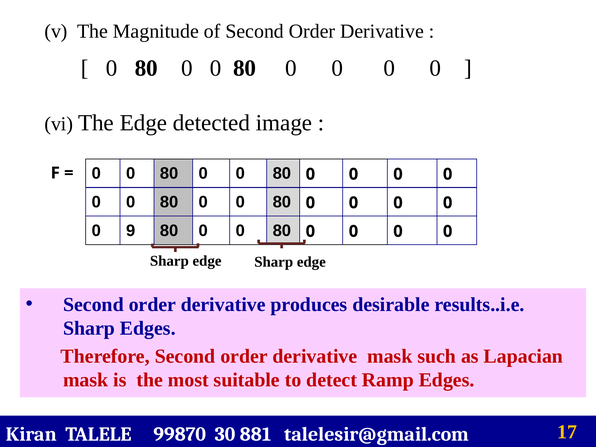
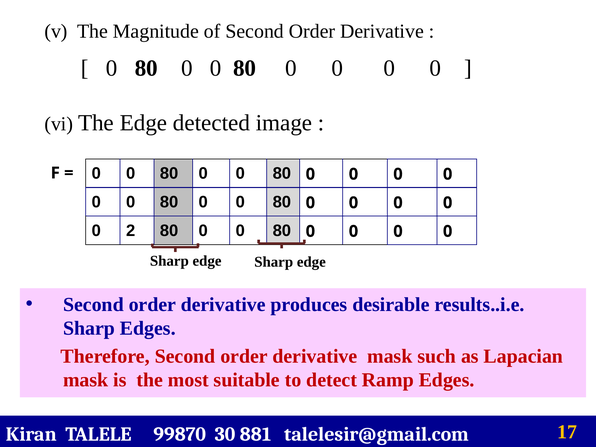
9: 9 -> 2
